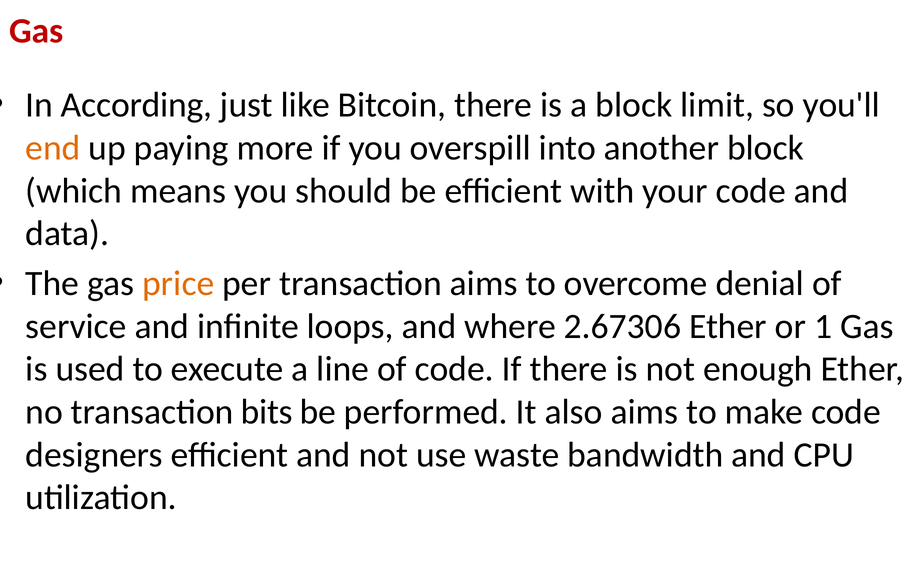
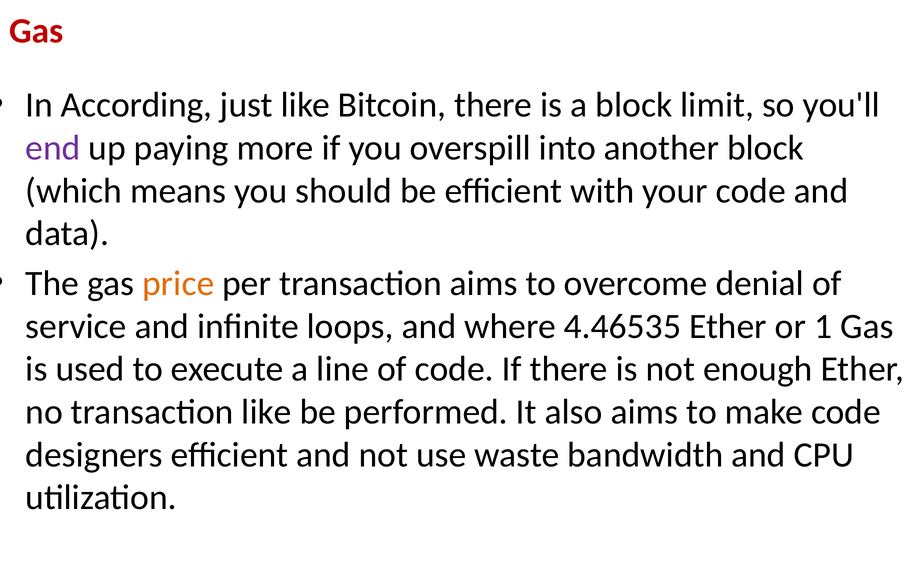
end colour: orange -> purple
2.67306: 2.67306 -> 4.46535
transaction bits: bits -> like
